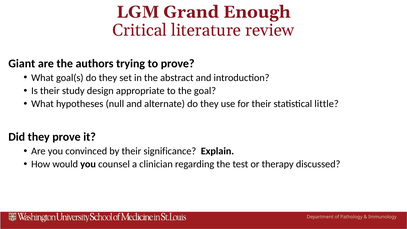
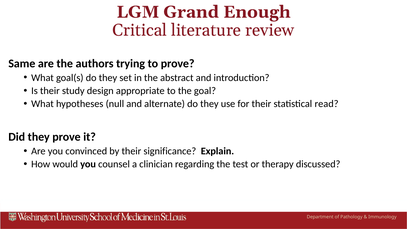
Giant: Giant -> Same
little: little -> read
